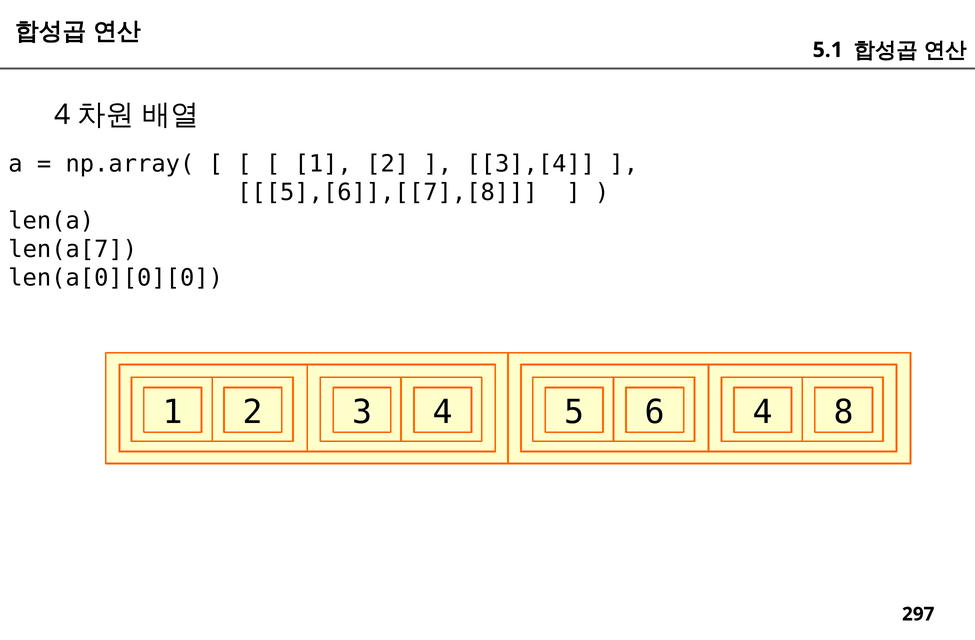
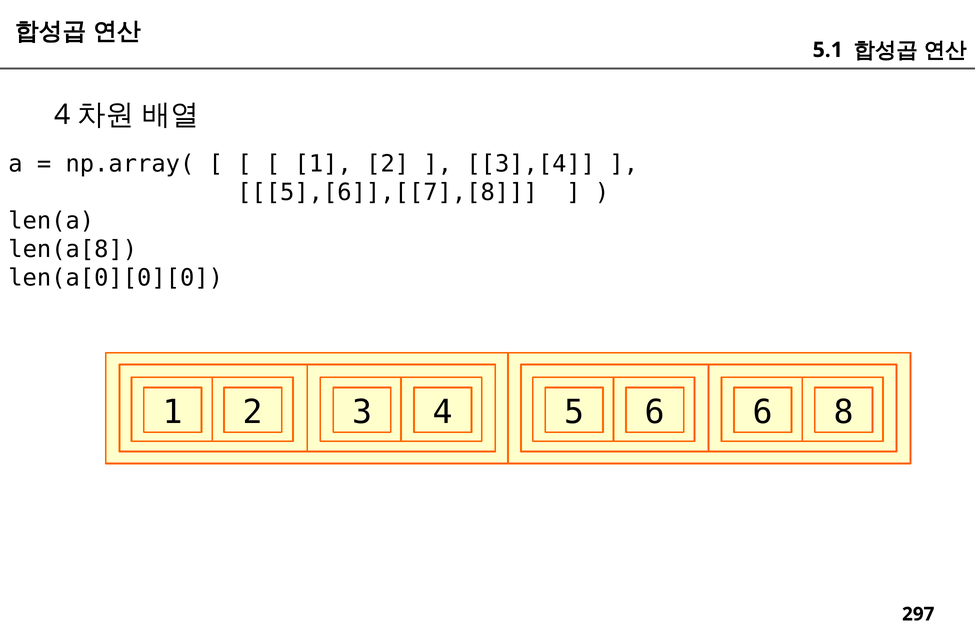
len(a[7: len(a[7 -> len(a[8
6 4: 4 -> 6
